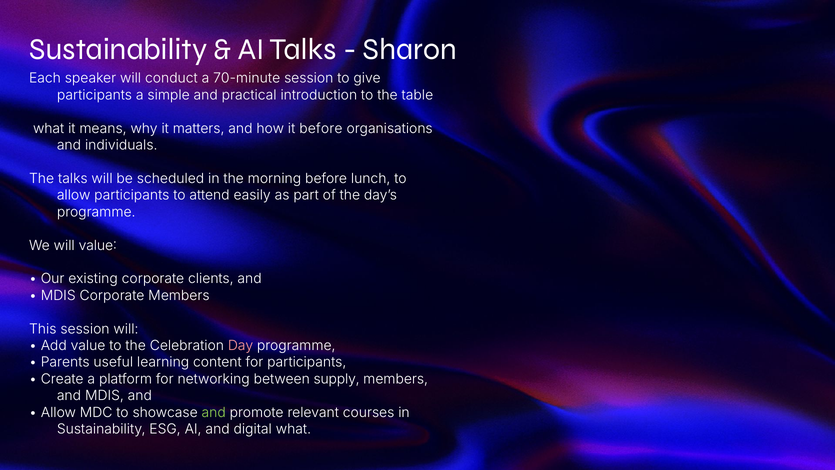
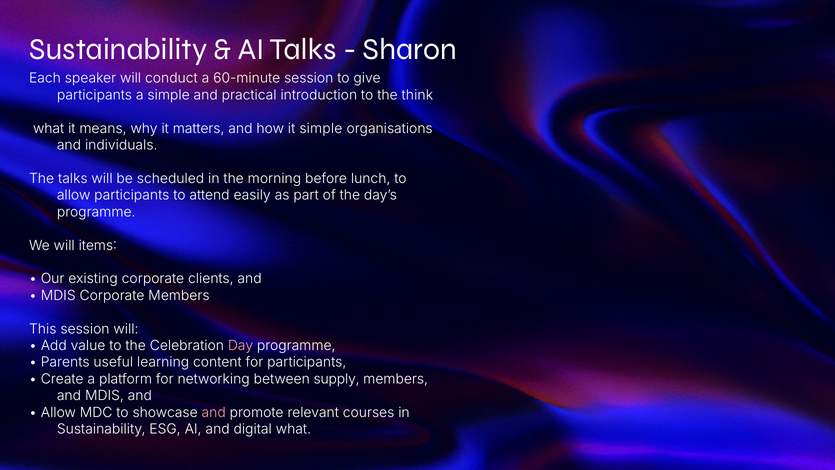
70-minute: 70-minute -> 60-minute
table: table -> think
it before: before -> simple
will value: value -> items
and at (214, 412) colour: light green -> pink
